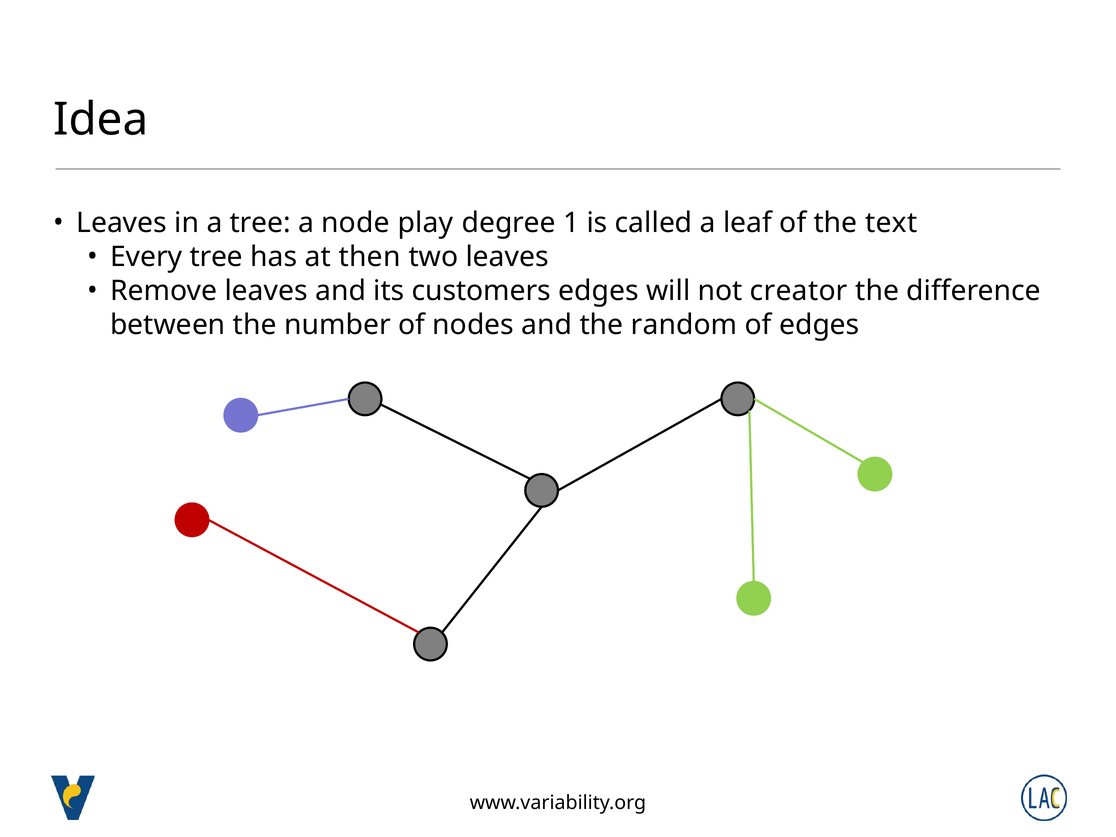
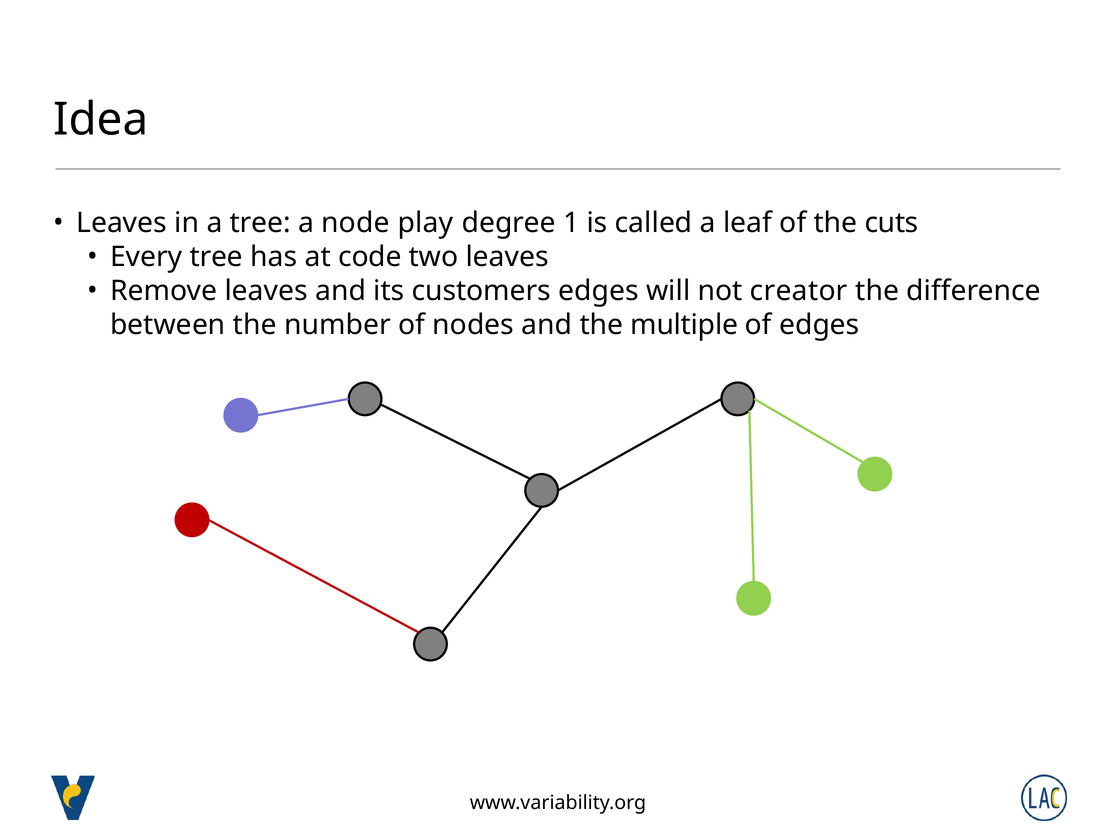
text: text -> cuts
then: then -> code
random: random -> multiple
